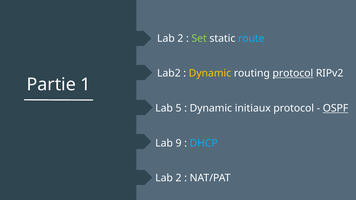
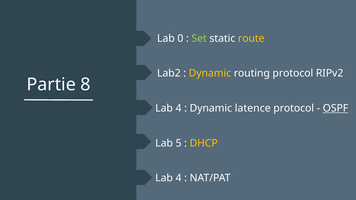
2 at (180, 39): 2 -> 0
route colour: light blue -> yellow
protocol at (293, 73) underline: present -> none
1: 1 -> 8
5 at (179, 108): 5 -> 4
initiaux: initiaux -> latence
9: 9 -> 5
DHCP colour: light blue -> yellow
2 at (179, 178): 2 -> 4
